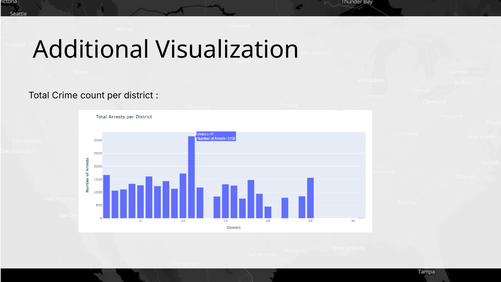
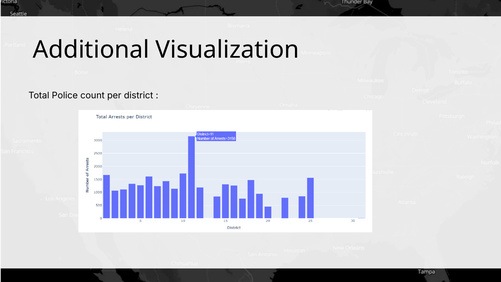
Crime: Crime -> Police
